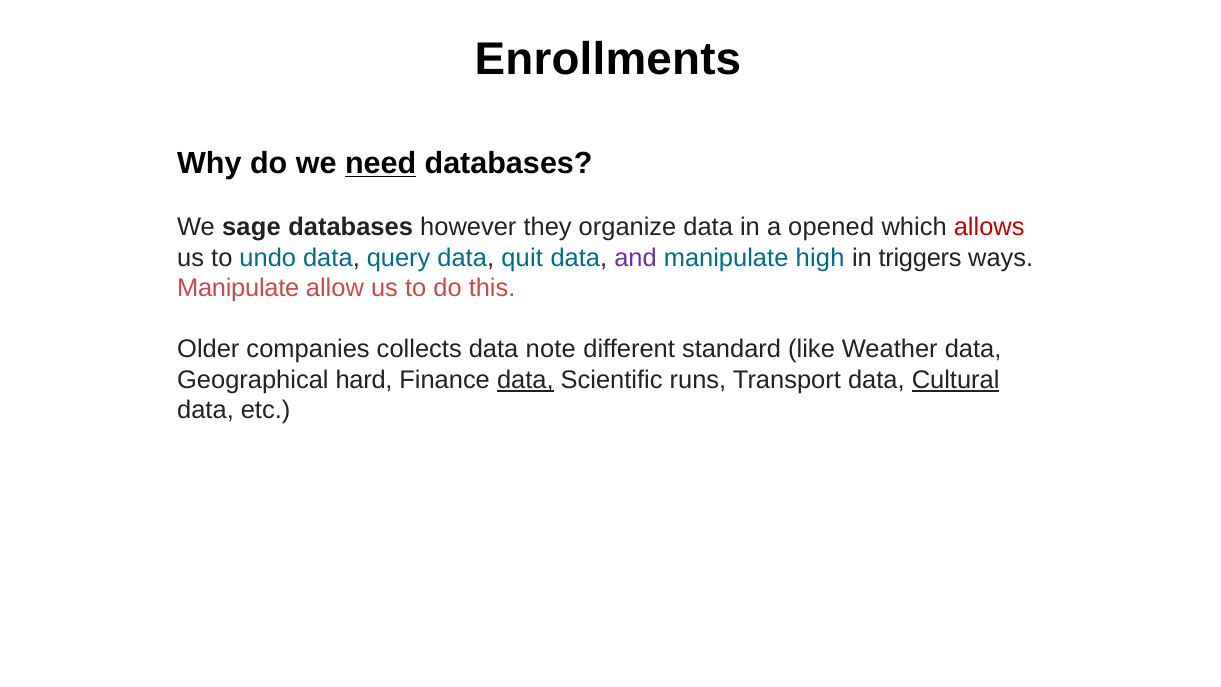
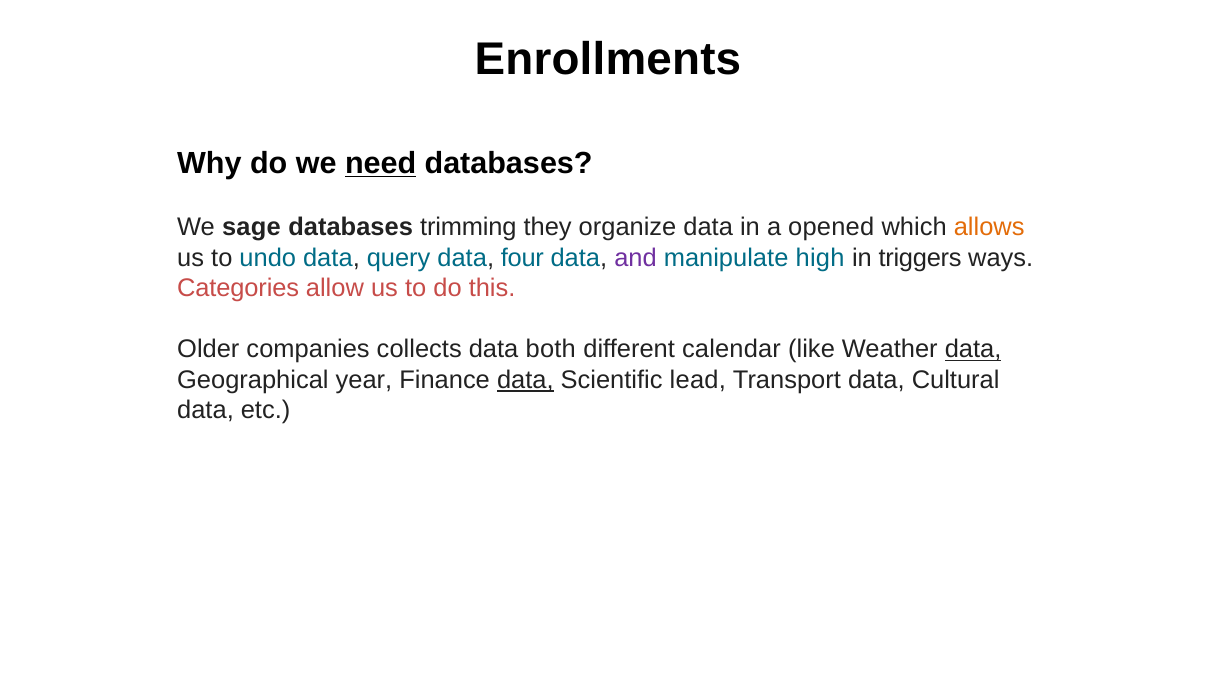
however: however -> trimming
allows colour: red -> orange
quit: quit -> four
Manipulate at (238, 288): Manipulate -> Categories
note: note -> both
standard: standard -> calendar
data at (973, 349) underline: none -> present
hard: hard -> year
runs: runs -> lead
Cultural underline: present -> none
